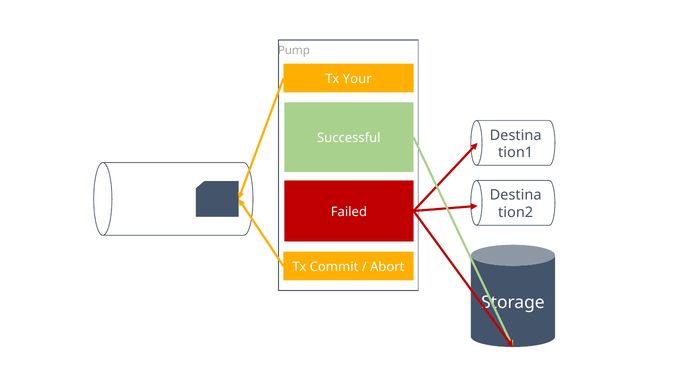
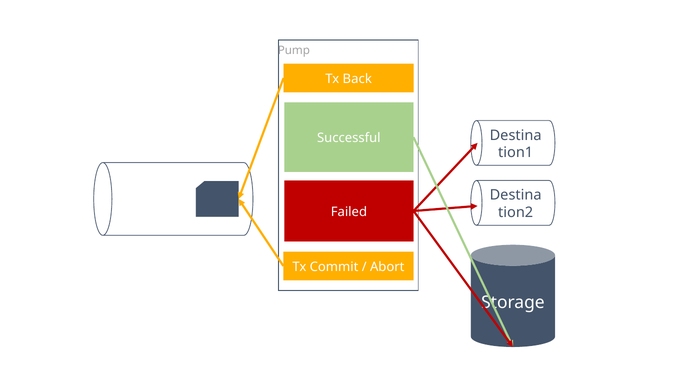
Your: Your -> Back
